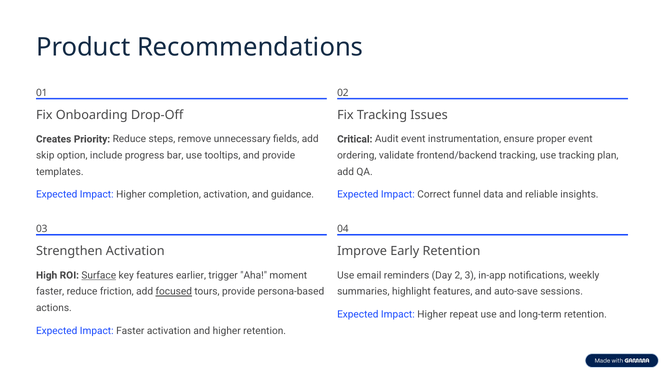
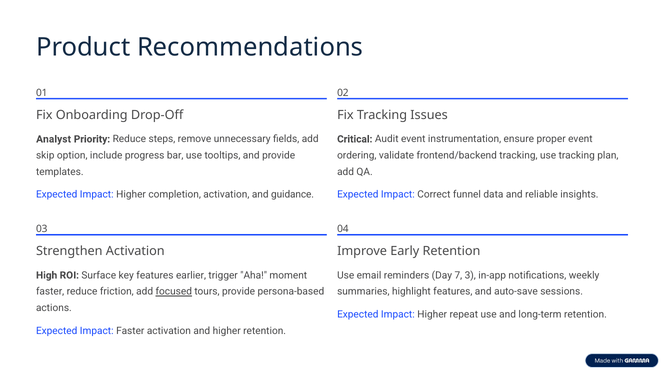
Creates: Creates -> Analyst
Surface underline: present -> none
2: 2 -> 7
